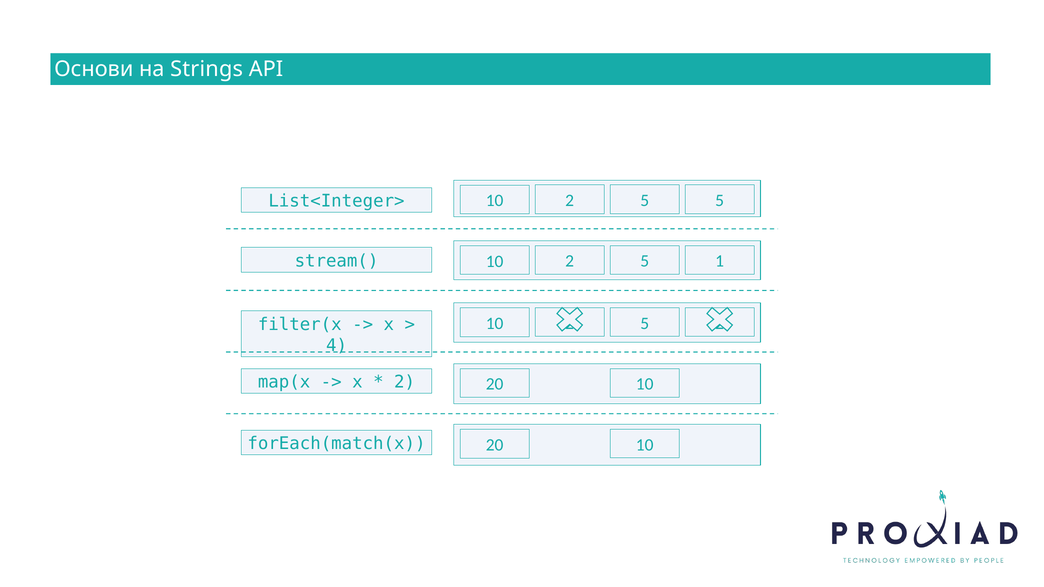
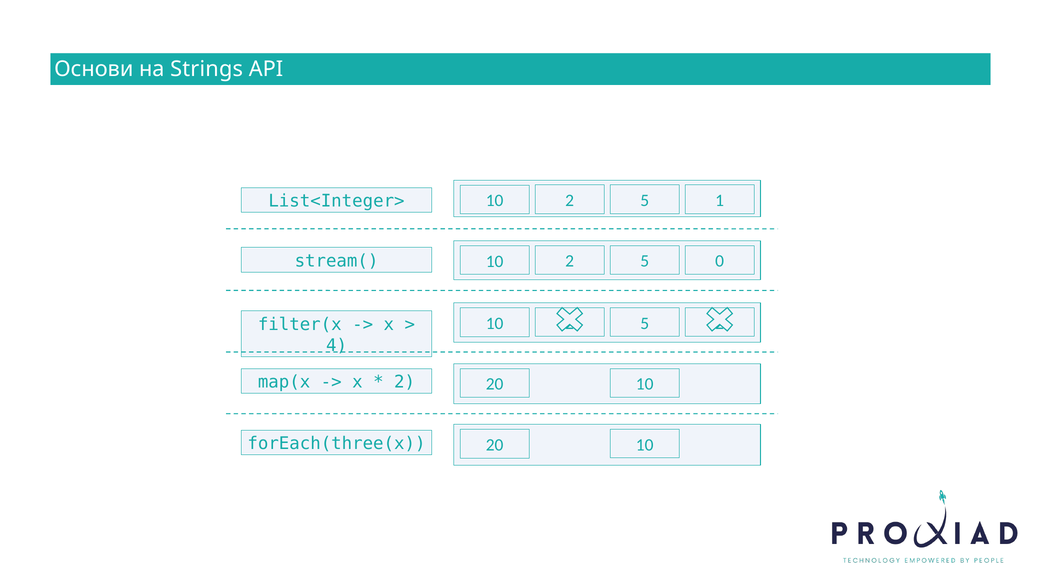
2 5: 5 -> 1
1: 1 -> 0
forEach(match(x: forEach(match(x -> forEach(three(x
